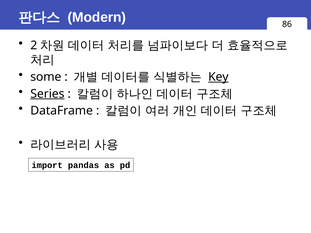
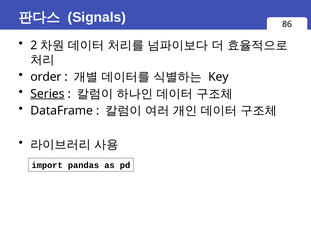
Modern: Modern -> Signals
some: some -> order
Key underline: present -> none
